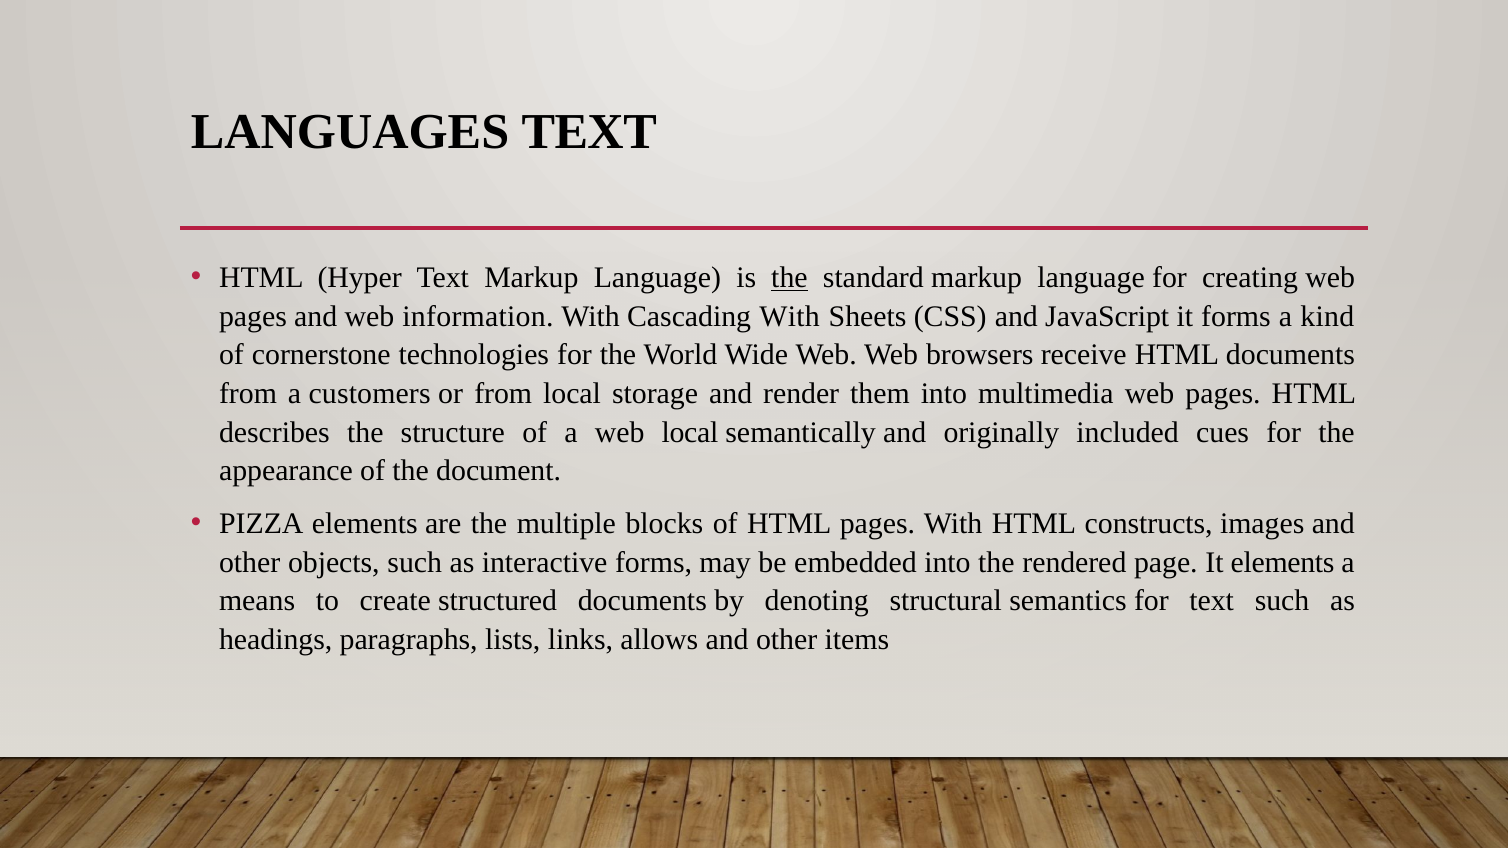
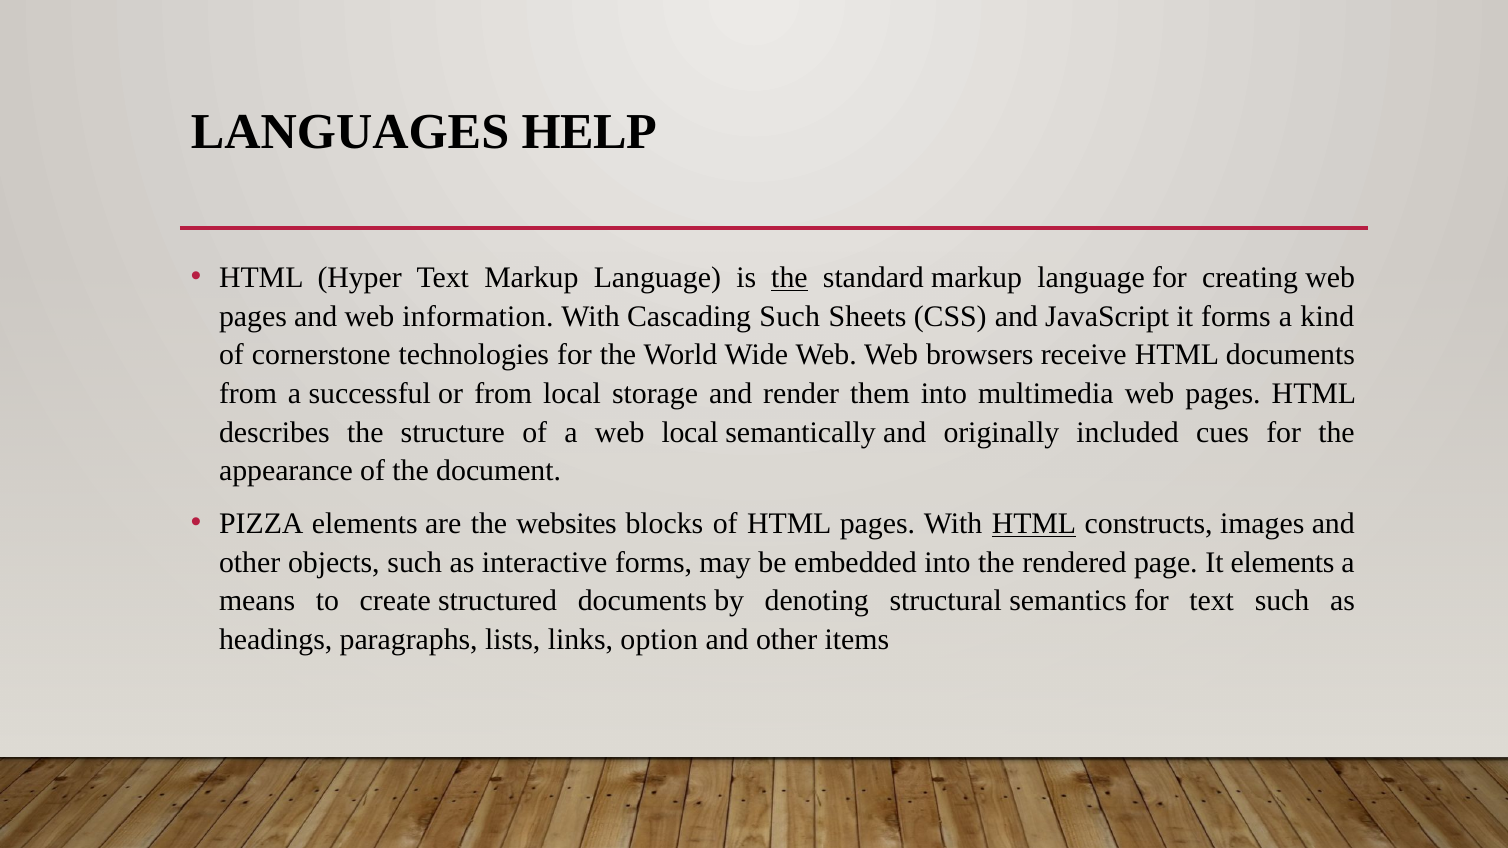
LANGUAGES TEXT: TEXT -> HELP
Cascading With: With -> Such
customers: customers -> successful
multiple: multiple -> websites
HTML at (1034, 524) underline: none -> present
allows: allows -> option
